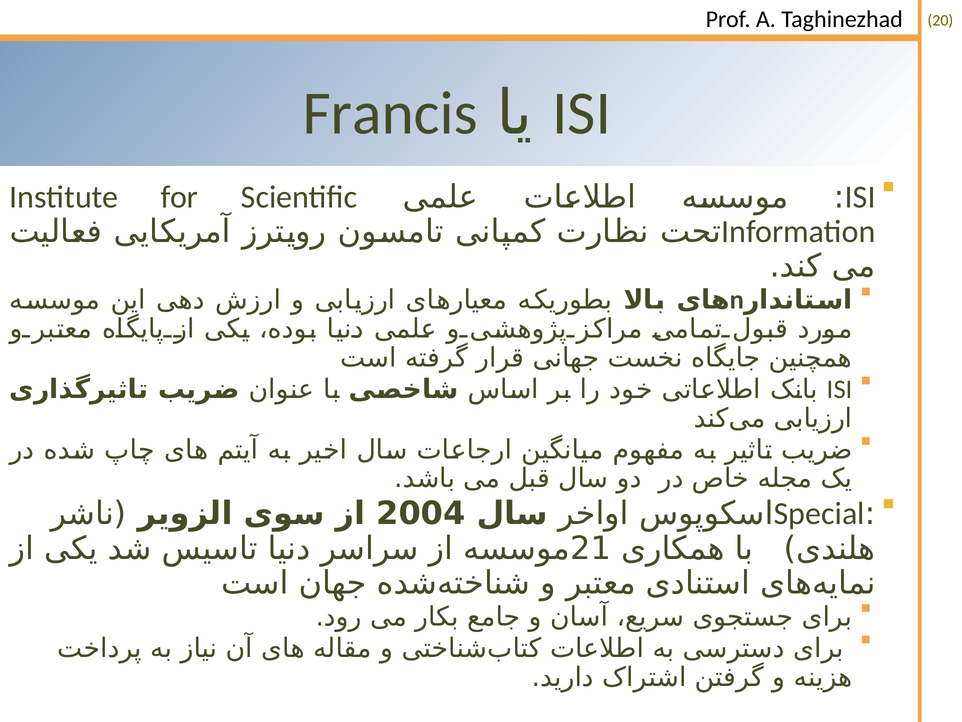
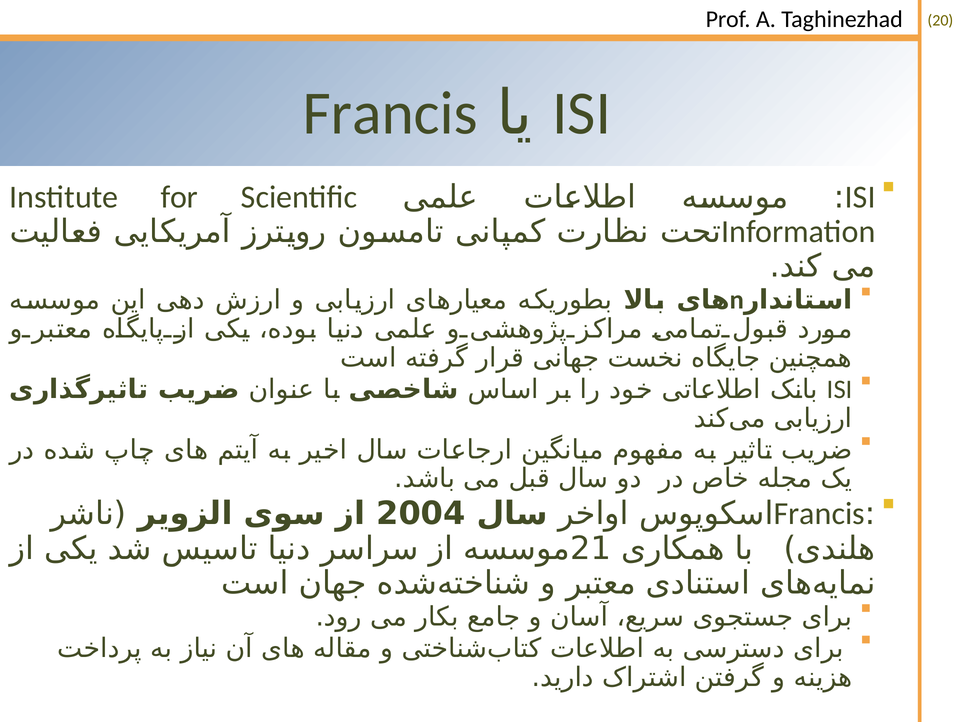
Special at (819, 513): Special -> Francis
